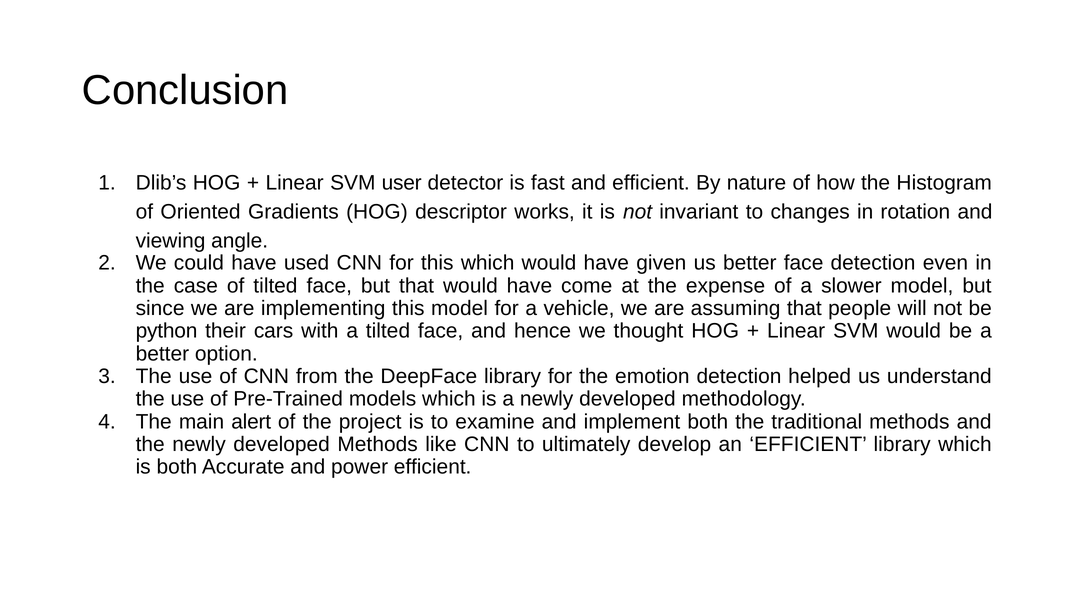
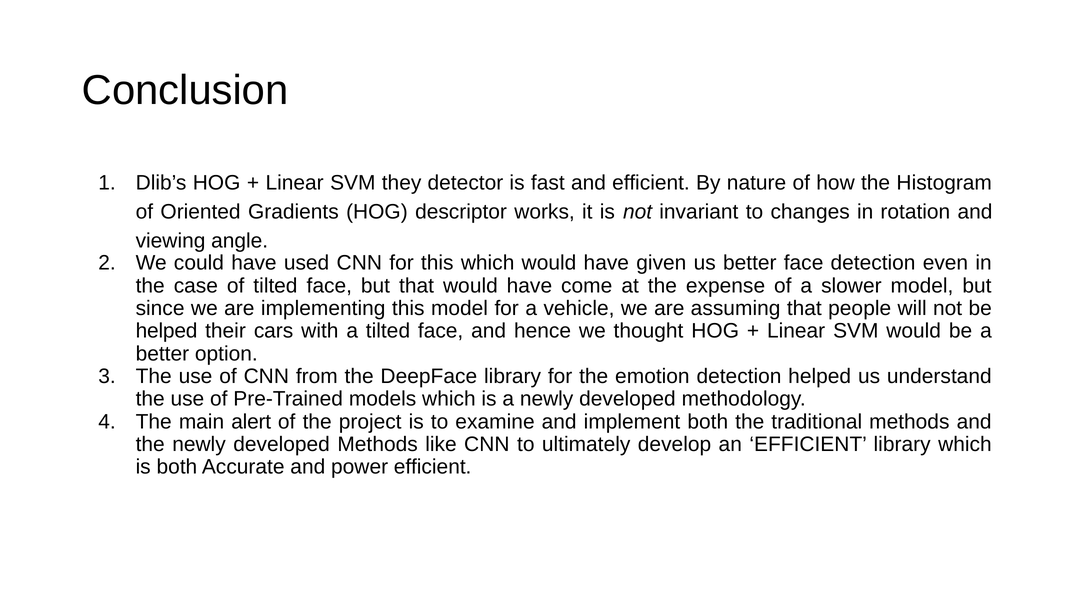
user: user -> they
python at (167, 331): python -> helped
